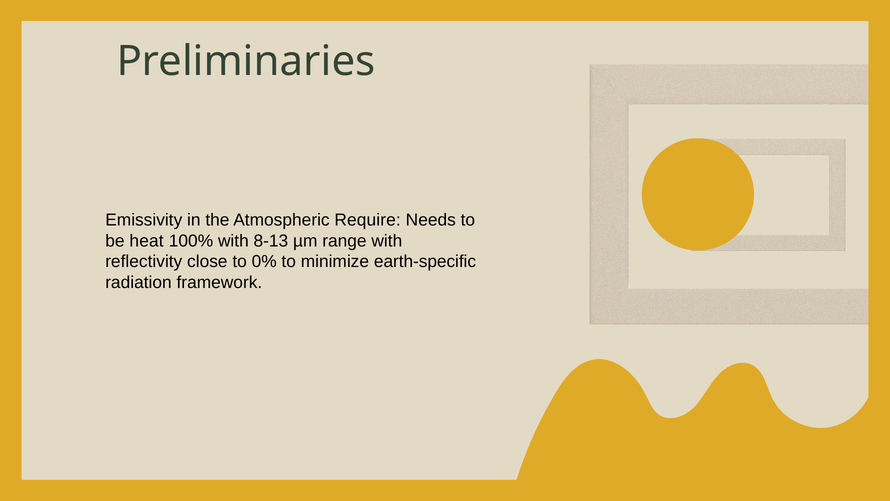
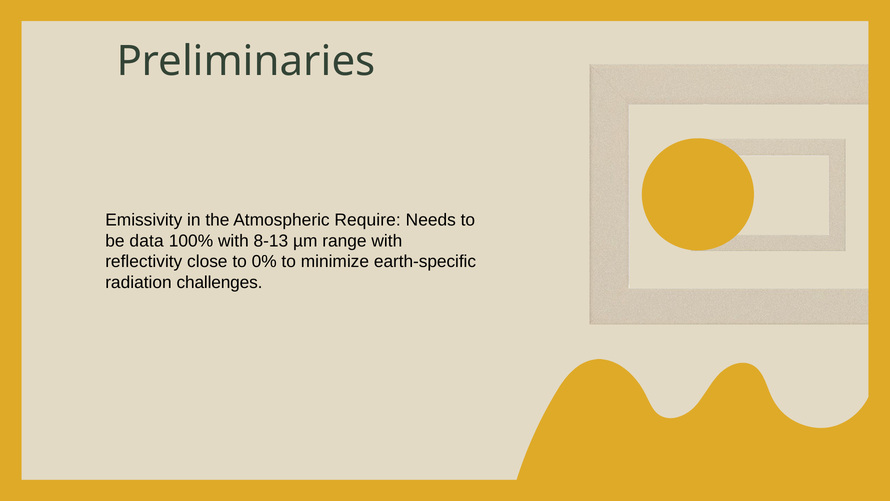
heat: heat -> data
framework: framework -> challenges
